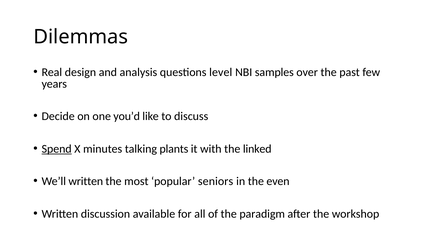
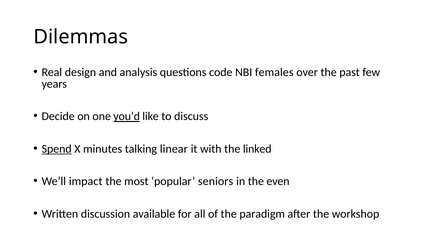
level: level -> code
samples: samples -> females
you’d underline: none -> present
plants: plants -> linear
We’ll written: written -> impact
